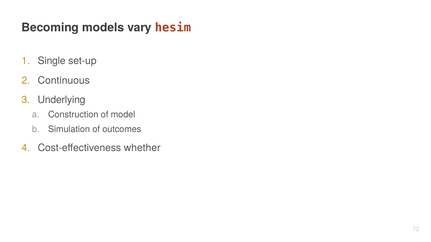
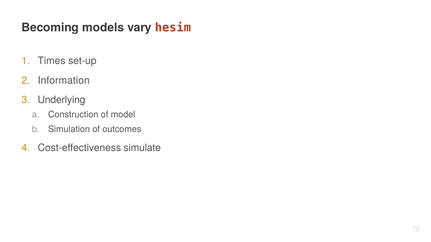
Single: Single -> Times
Continuous: Continuous -> Information
whether: whether -> simulate
